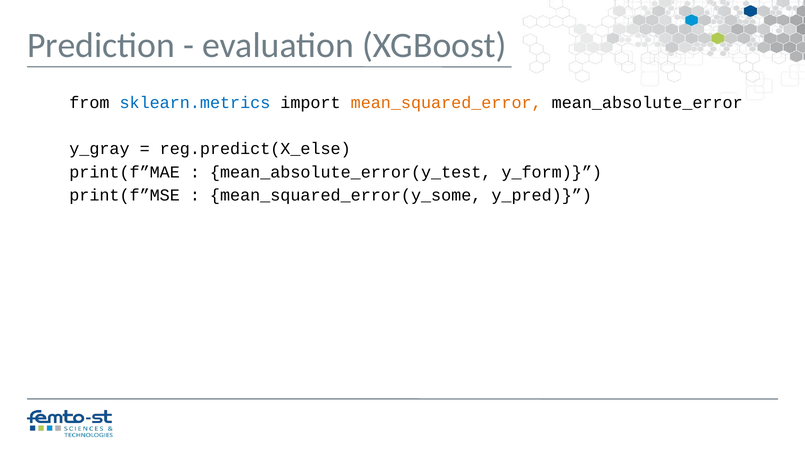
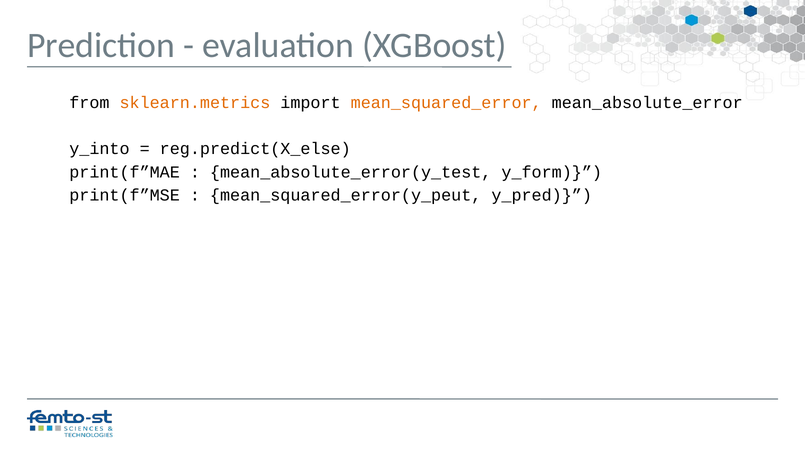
sklearn.metrics colour: blue -> orange
y_gray: y_gray -> y_into
mean_squared_error(y_some: mean_squared_error(y_some -> mean_squared_error(y_peut
